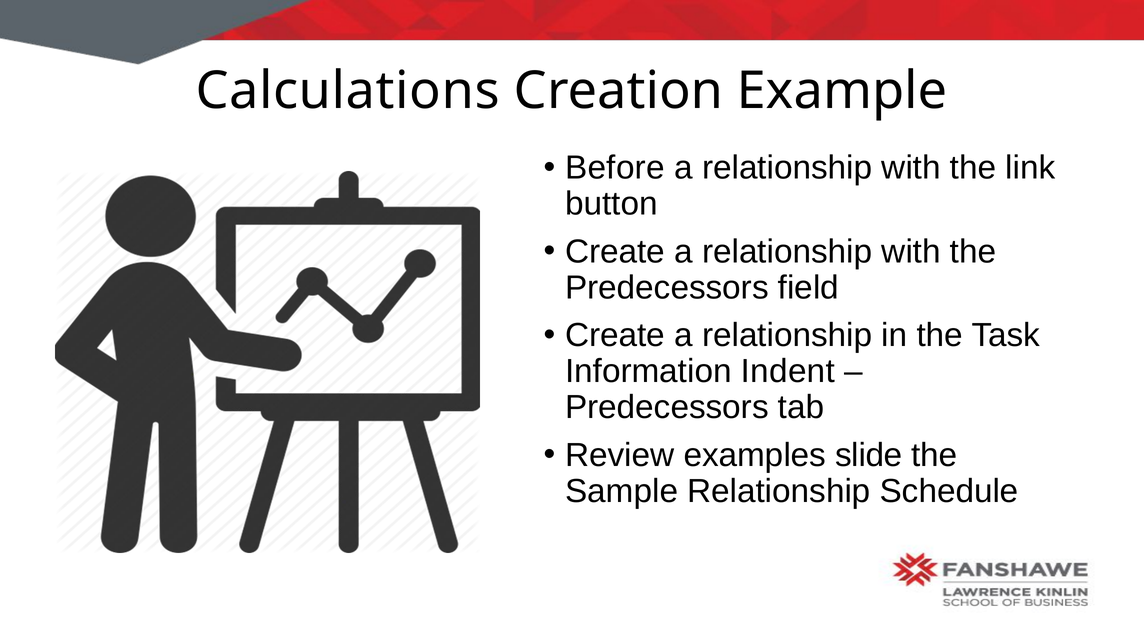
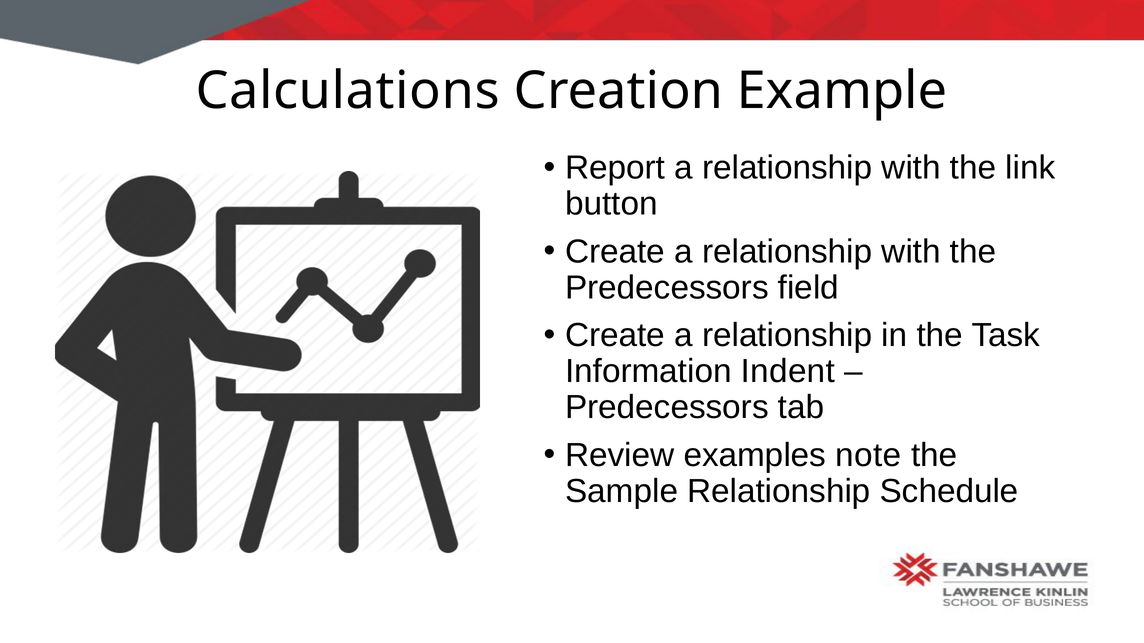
Before: Before -> Report
slide: slide -> note
